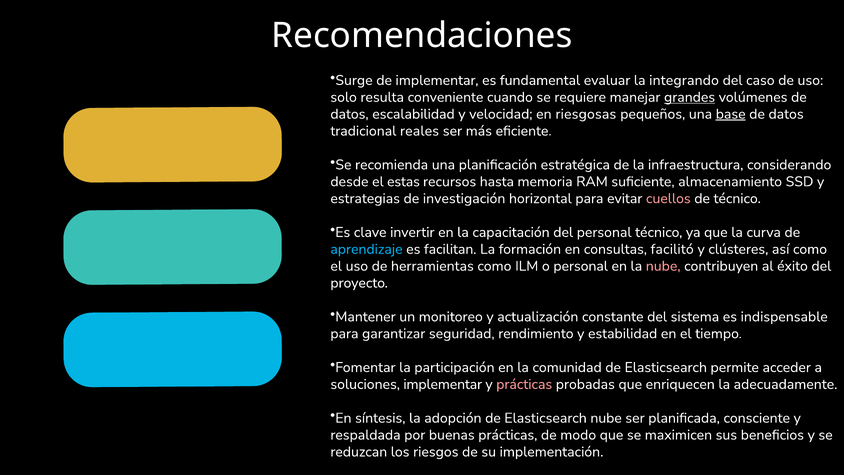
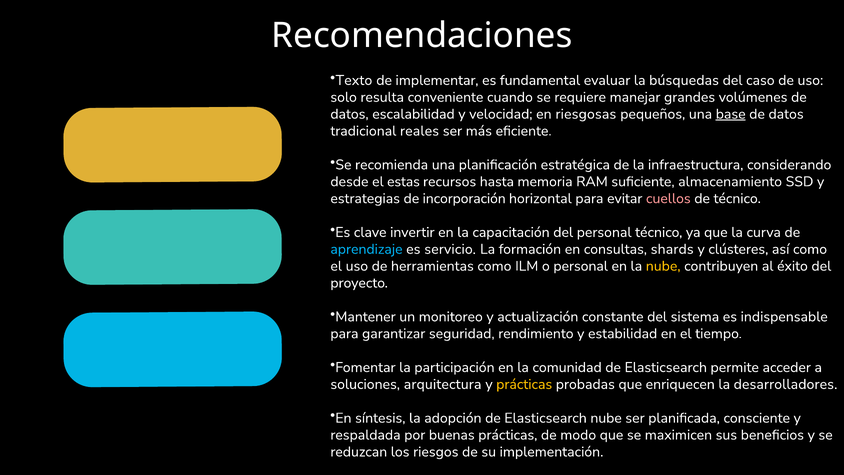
Surge: Surge -> Texto
integrando: integrando -> búsquedas
grandes underline: present -> none
investigación: investigación -> incorporación
facilitan: facilitan -> servicio
facilitó: facilitó -> shards
nube at (663, 266) colour: pink -> yellow
soluciones implementar: implementar -> arquitectura
prácticas at (524, 384) colour: pink -> yellow
adecuadamente: adecuadamente -> desarrolladores
